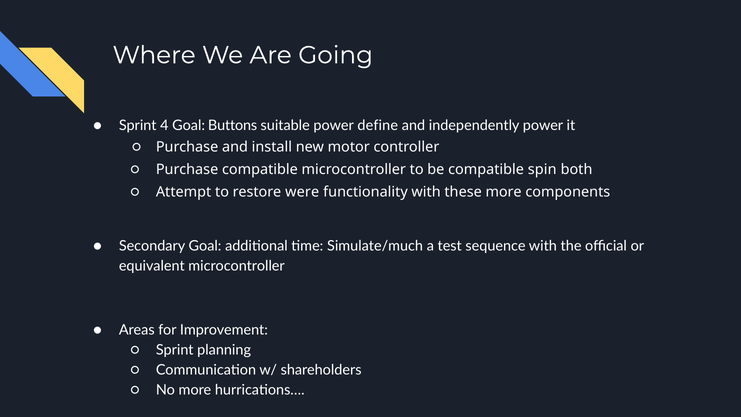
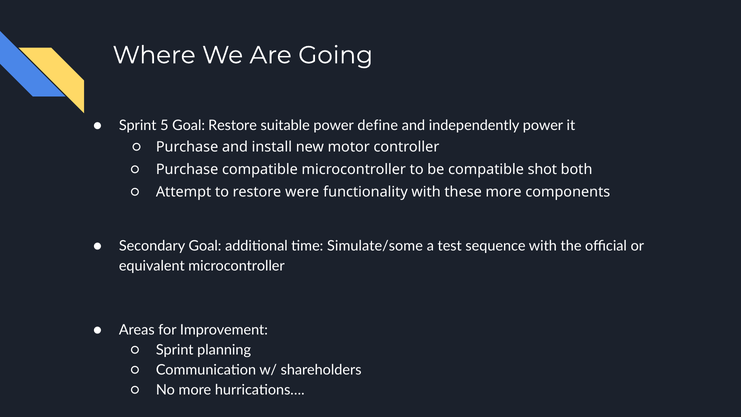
4: 4 -> 5
Goal Buttons: Buttons -> Restore
spin: spin -> shot
Simulate/much: Simulate/much -> Simulate/some
